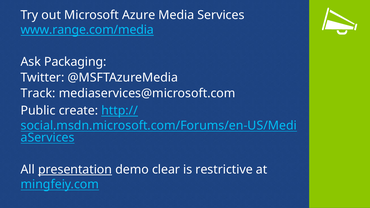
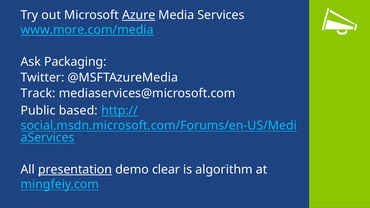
Azure underline: none -> present
www.range.com/media: www.range.com/media -> www.more.com/media
create: create -> based
restrictive: restrictive -> algorithm
